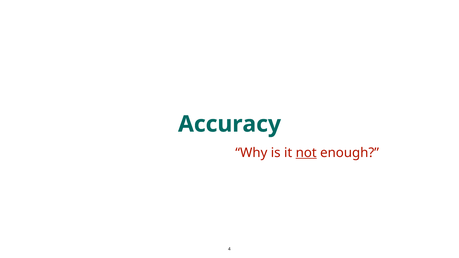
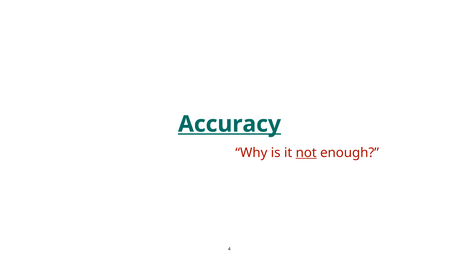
Accuracy underline: none -> present
